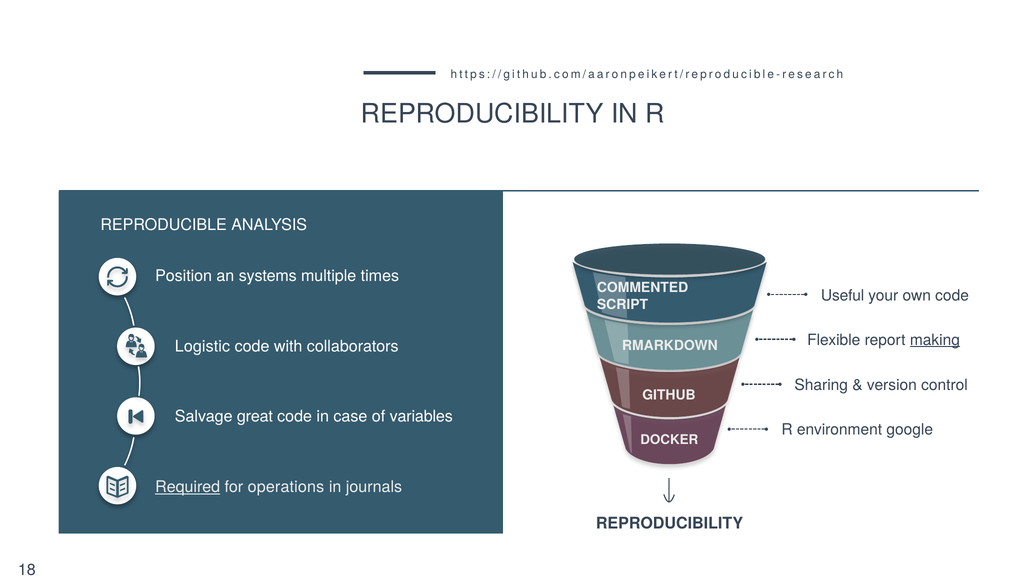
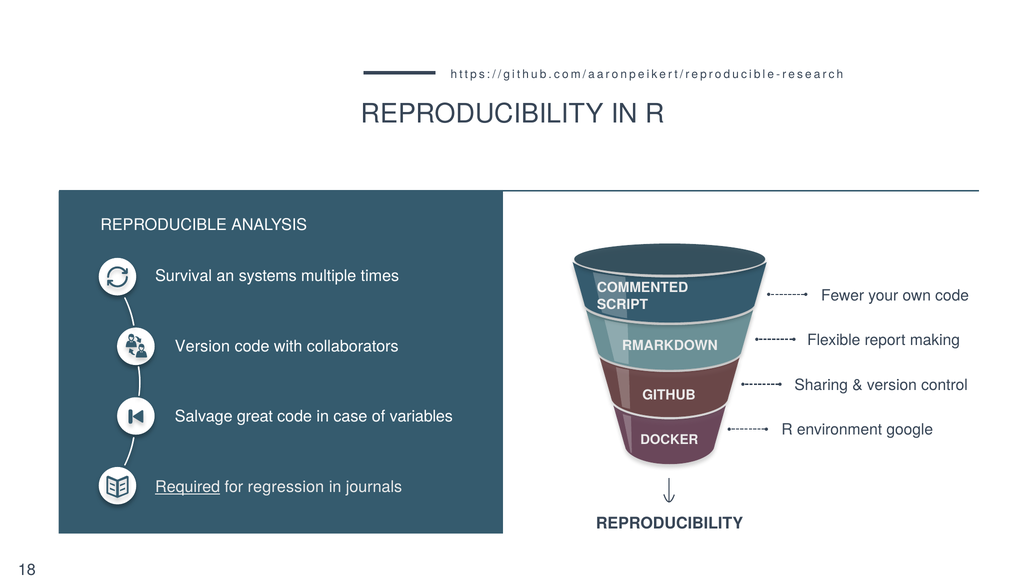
Position: Position -> Survival
Useful: Useful -> Fewer
making underline: present -> none
Logistic at (202, 346): Logistic -> Version
operations: operations -> regression
